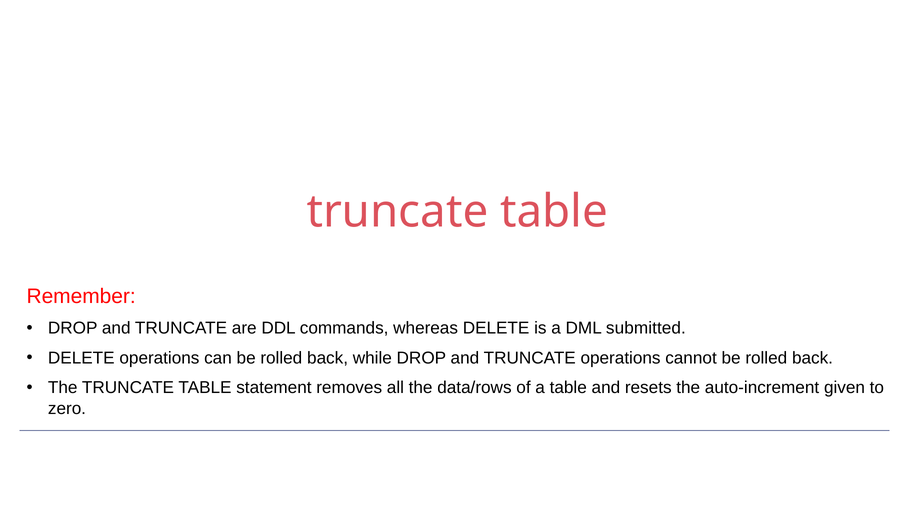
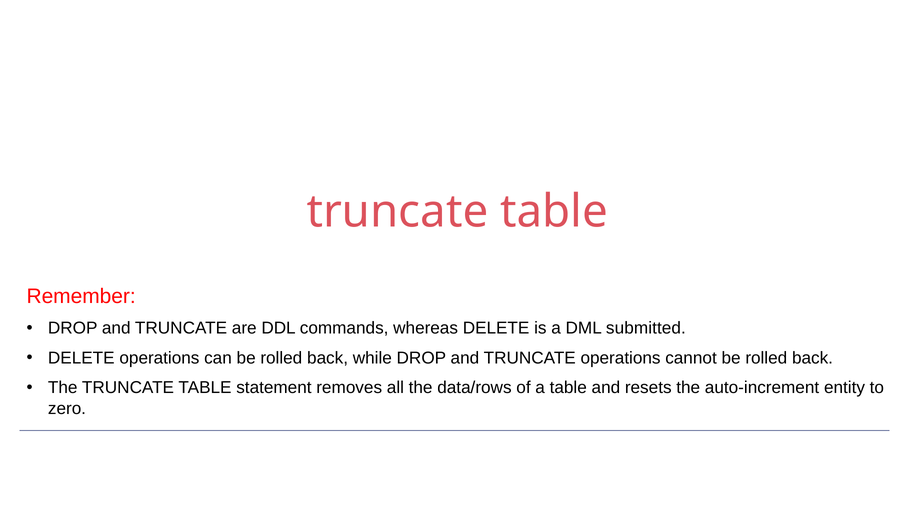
given: given -> entity
